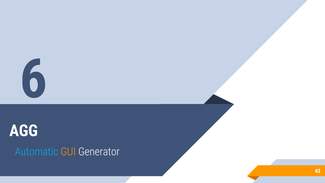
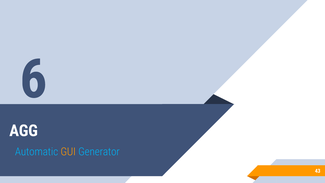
Generator colour: white -> light blue
